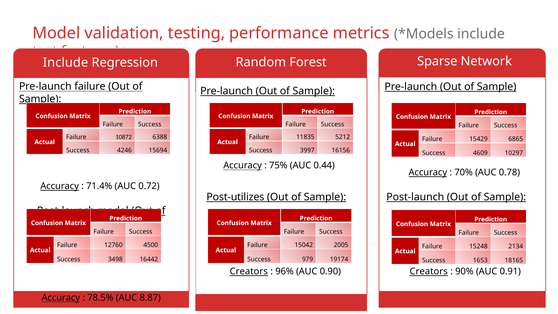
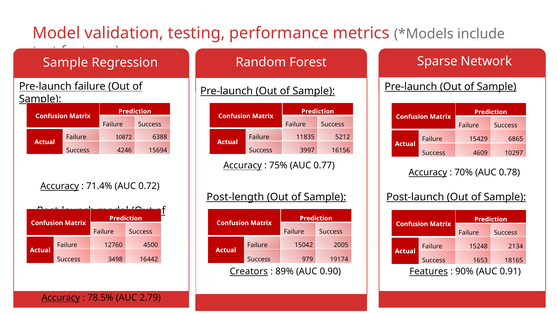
Include at (65, 62): Include -> Sample
0.44: 0.44 -> 0.77
Post-utilizes: Post-utilizes -> Post-length
96%: 96% -> 89%
Creators at (429, 271): Creators -> Features
8.87: 8.87 -> 2.79
